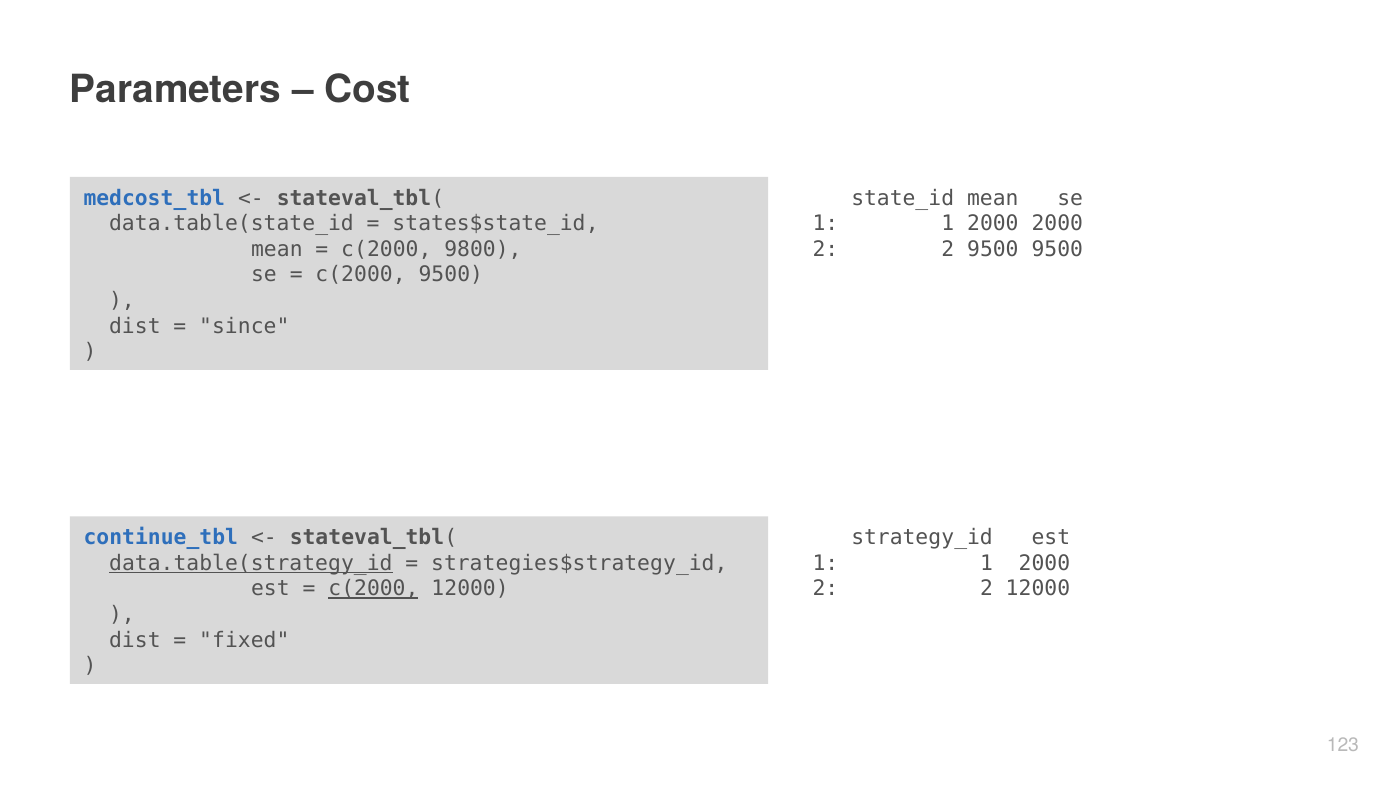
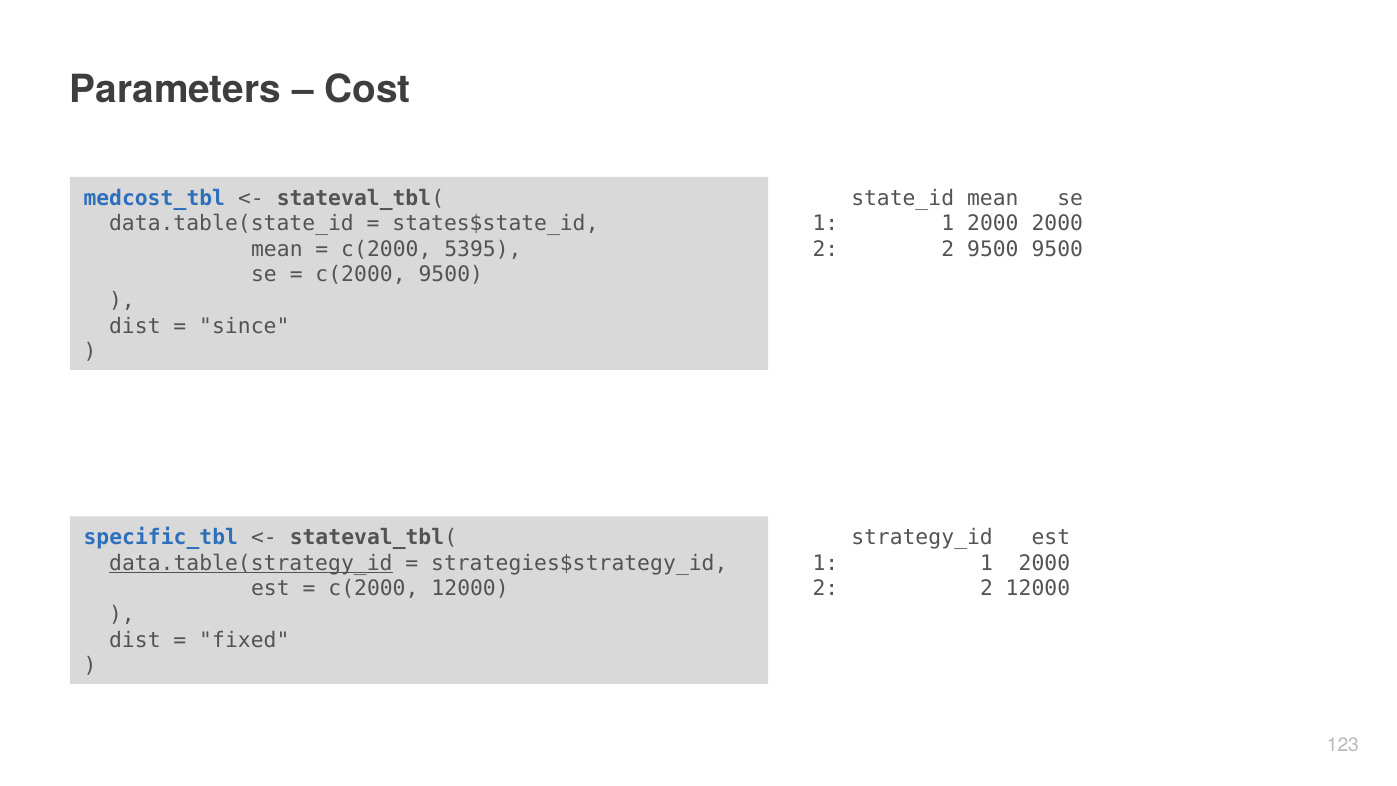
9800: 9800 -> 5395
continue_tbl: continue_tbl -> specific_tbl
c(2000 at (373, 589) underline: present -> none
